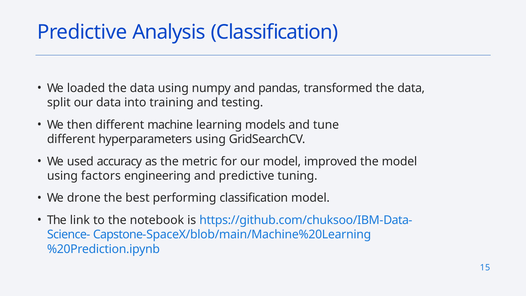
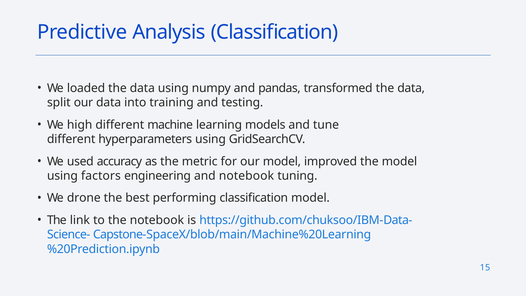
then: then -> high
and predictive: predictive -> notebook
